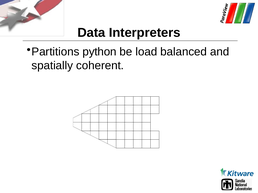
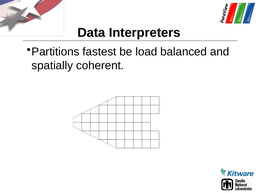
python: python -> fastest
